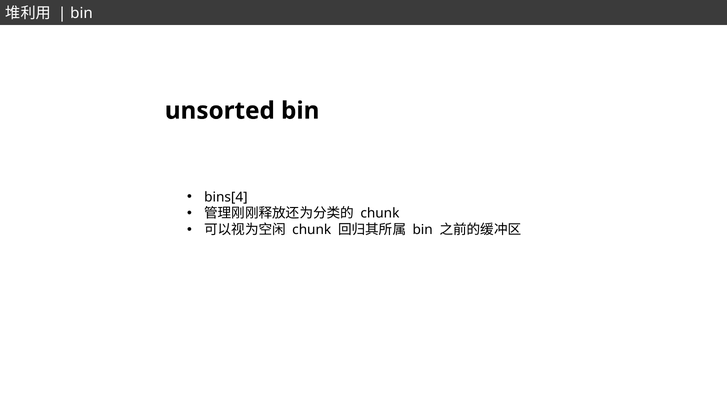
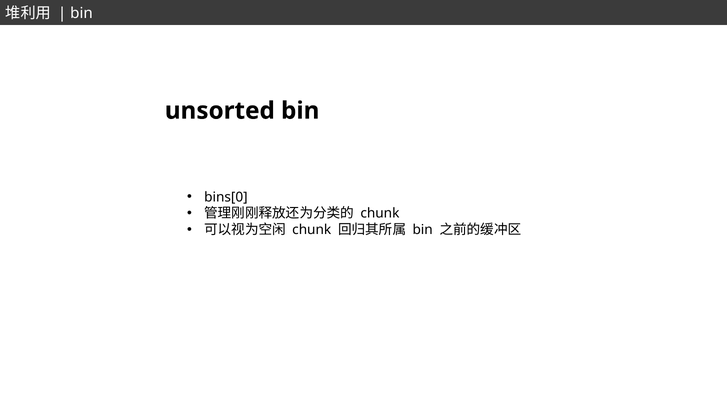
bins[4: bins[4 -> bins[0
